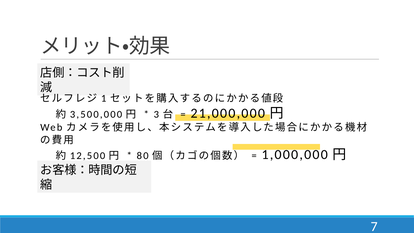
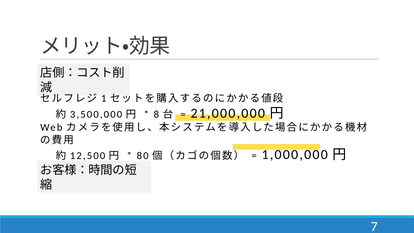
3: 3 -> 8
